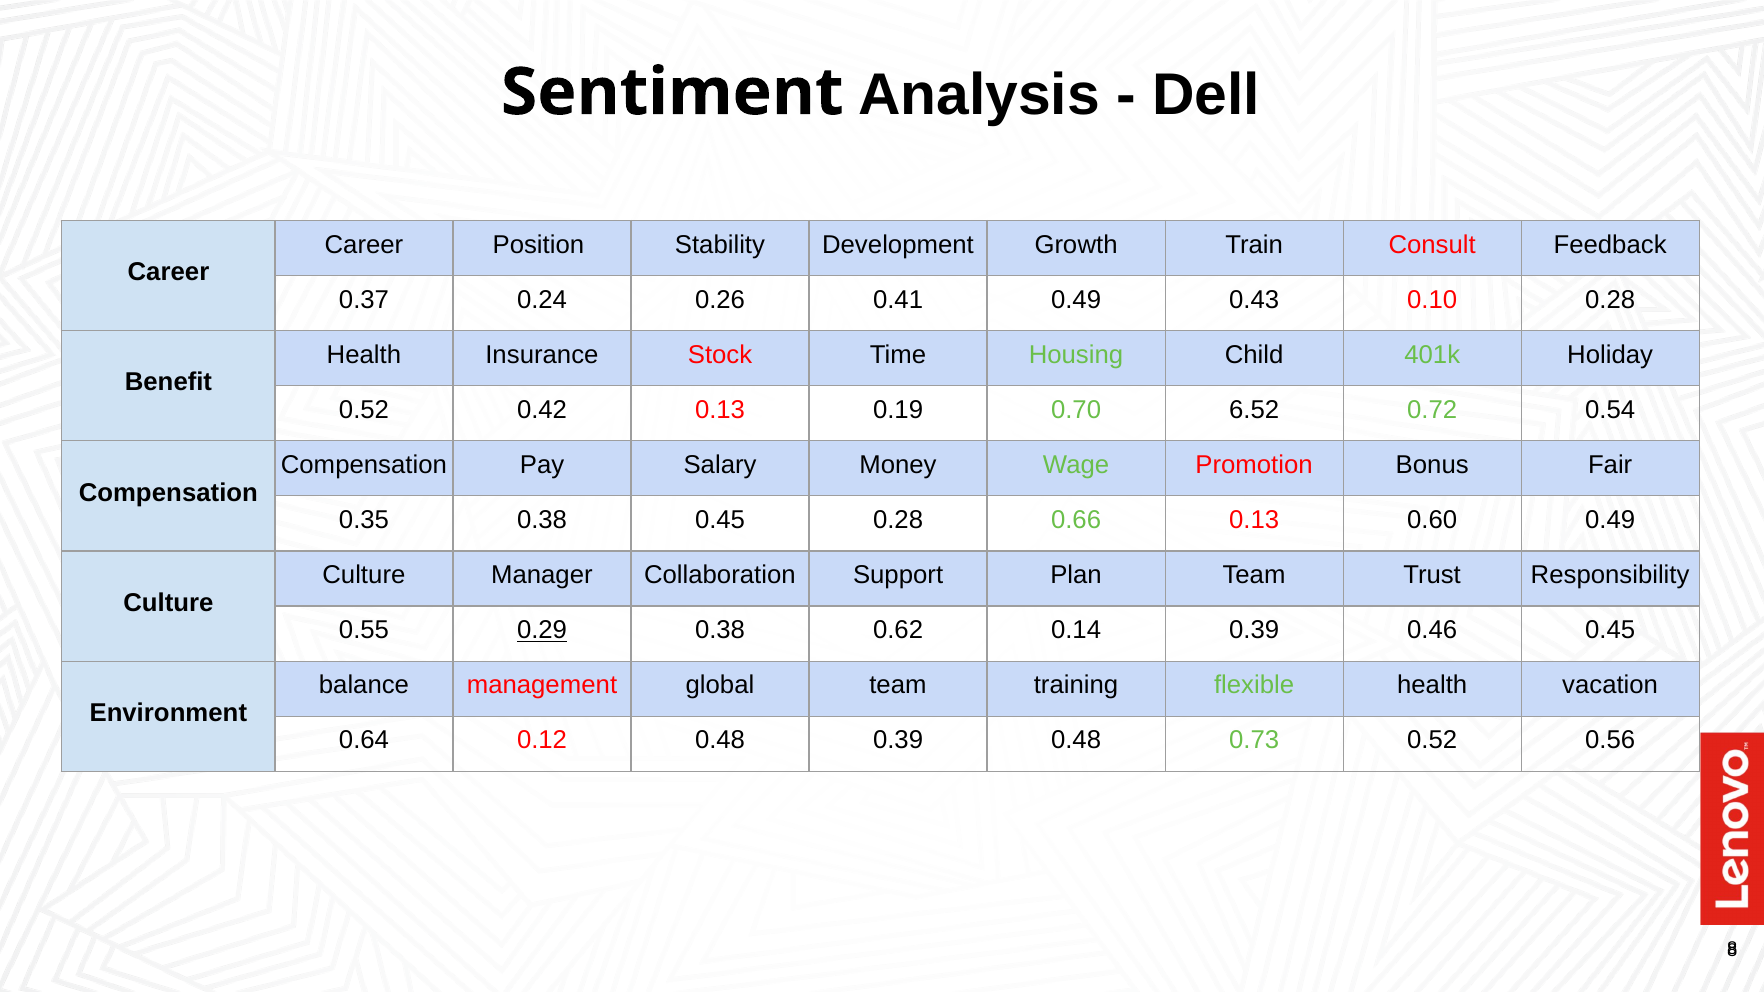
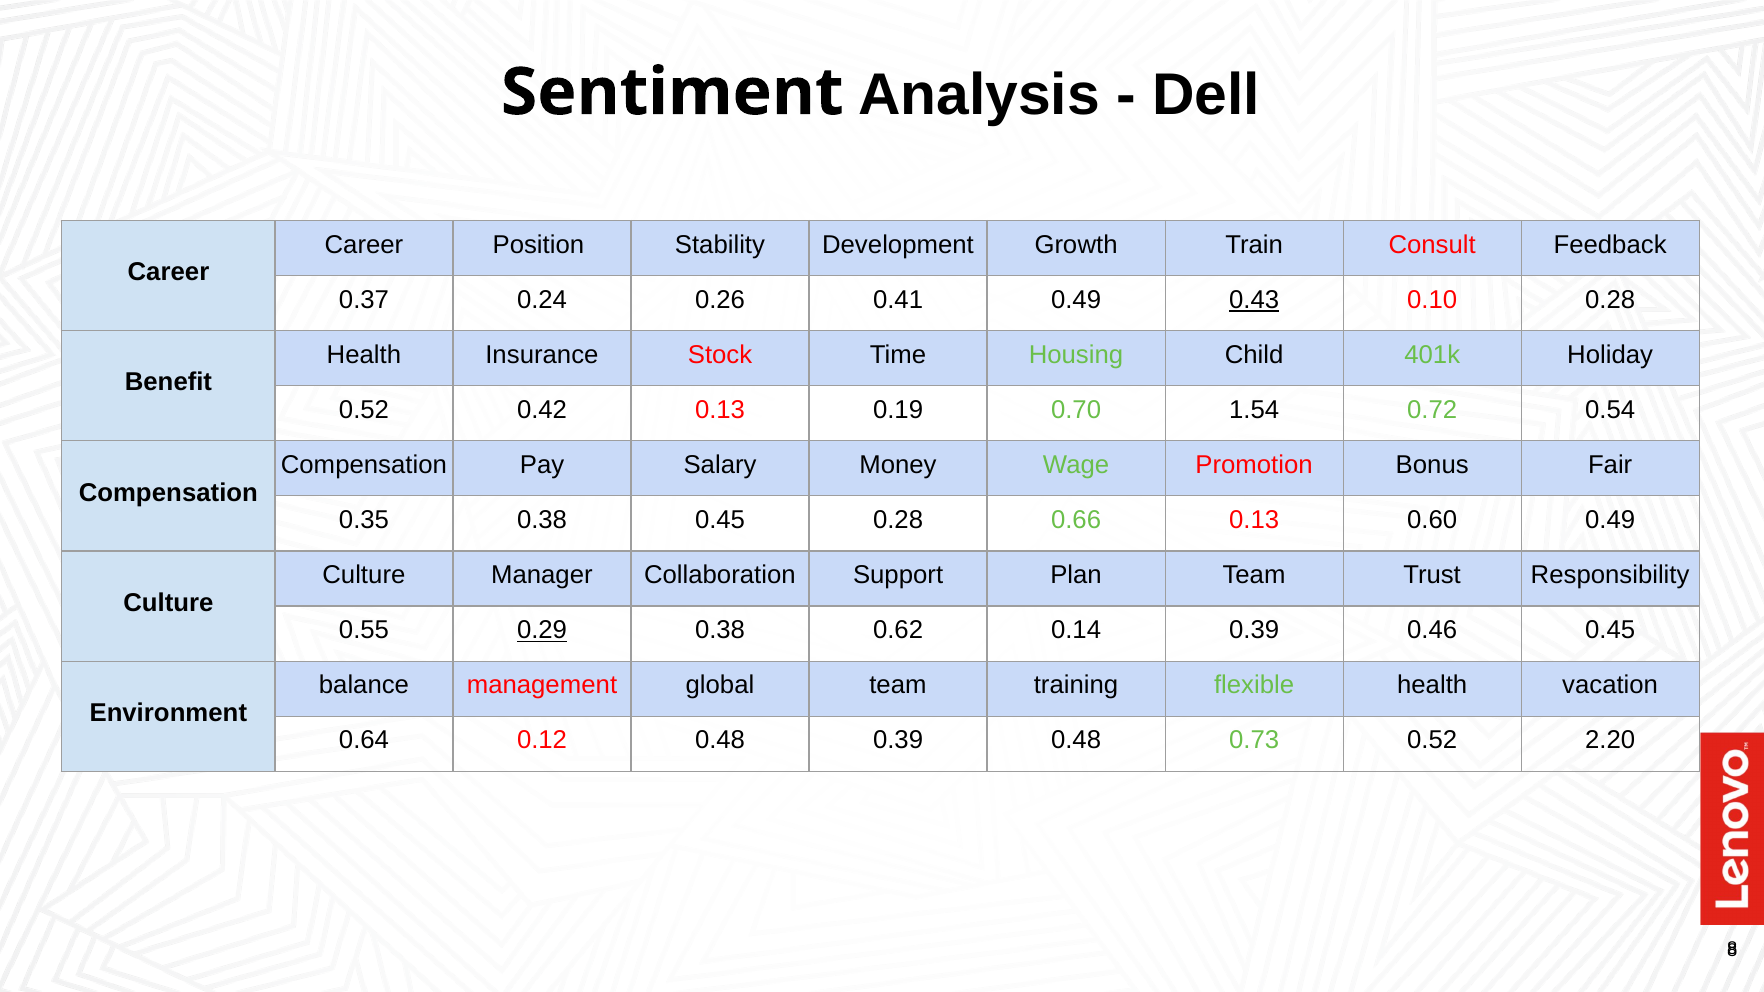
0.43 underline: none -> present
6.52: 6.52 -> 1.54
0.56: 0.56 -> 2.20
